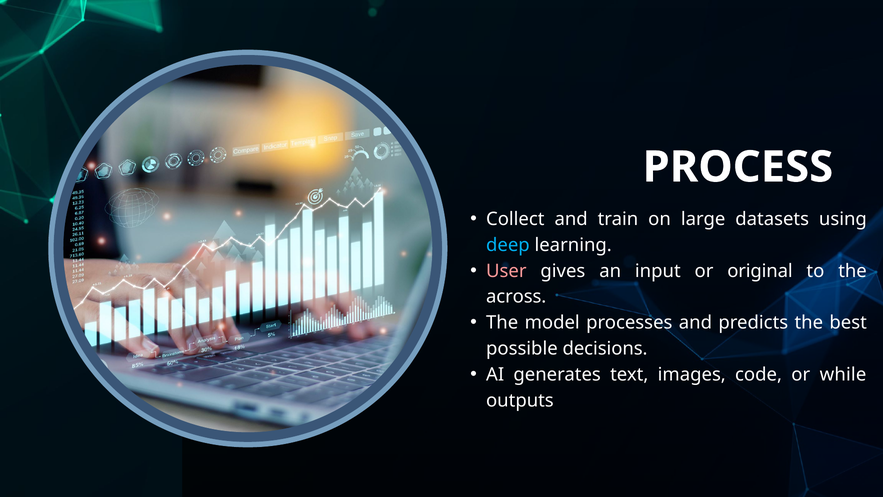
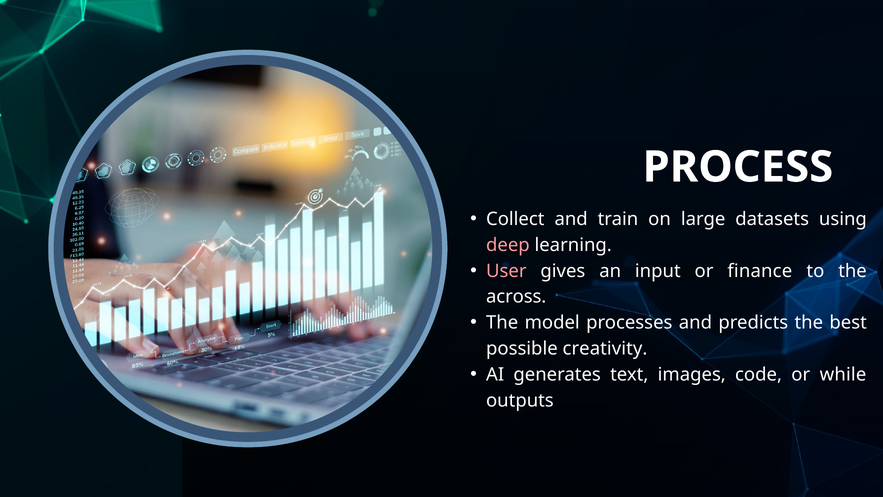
deep colour: light blue -> pink
original: original -> finance
decisions: decisions -> creativity
